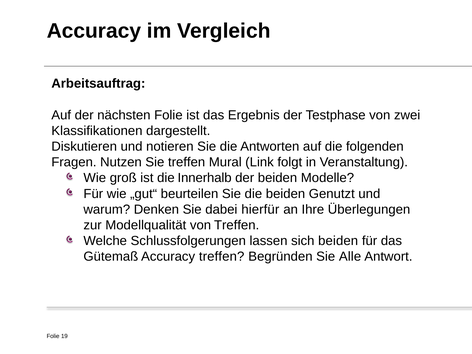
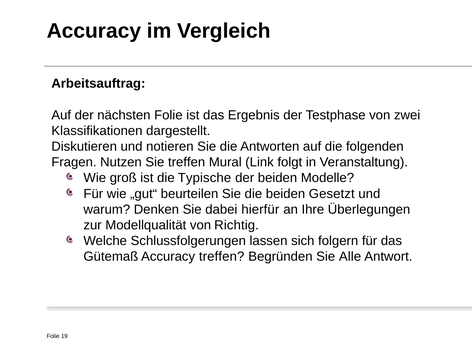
Innerhalb: Innerhalb -> Typische
Genutzt: Genutzt -> Gesetzt
von Treffen: Treffen -> Richtig
sich beiden: beiden -> folgern
